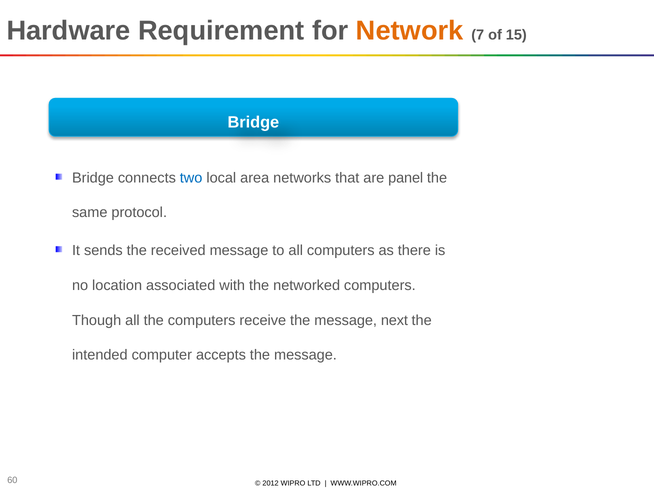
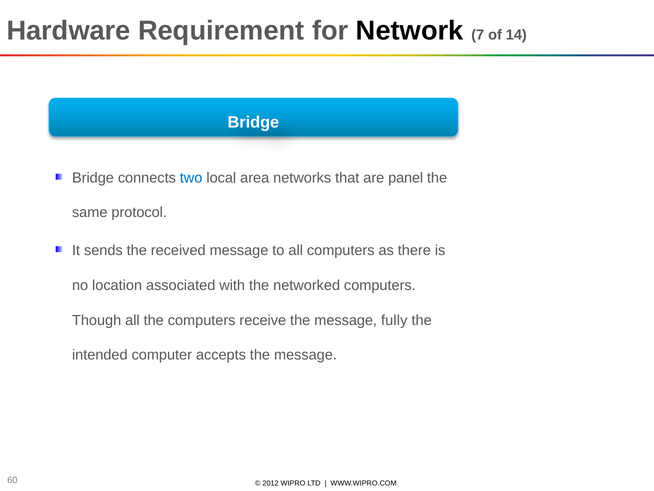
Network colour: orange -> black
15: 15 -> 14
next: next -> fully
